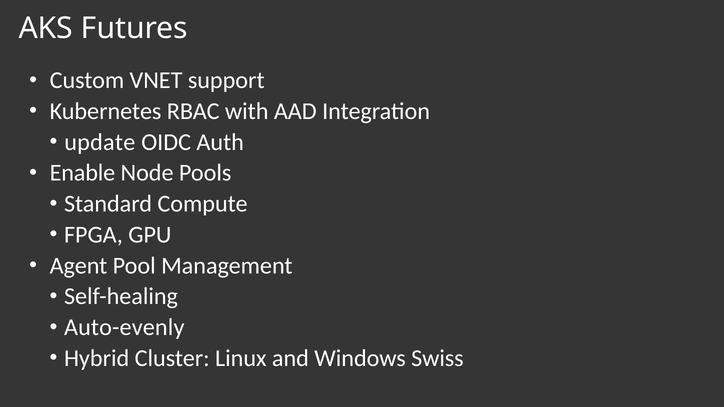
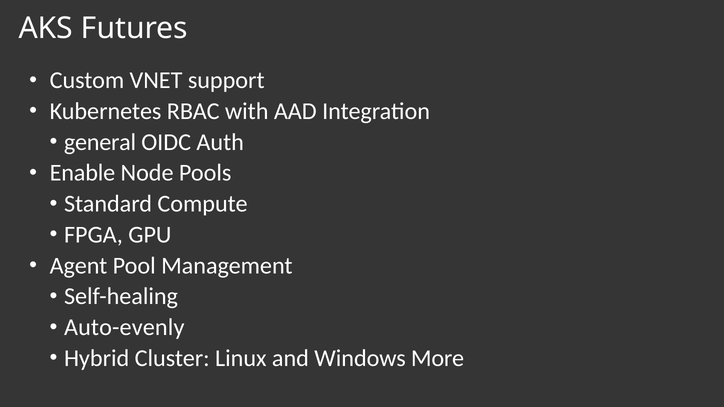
update: update -> general
Swiss: Swiss -> More
